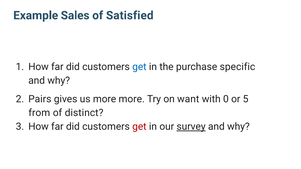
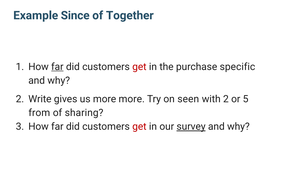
Sales: Sales -> Since
Satisfied: Satisfied -> Together
far at (57, 67) underline: none -> present
get at (139, 67) colour: blue -> red
Pairs: Pairs -> Write
want: want -> seen
with 0: 0 -> 2
distinct: distinct -> sharing
